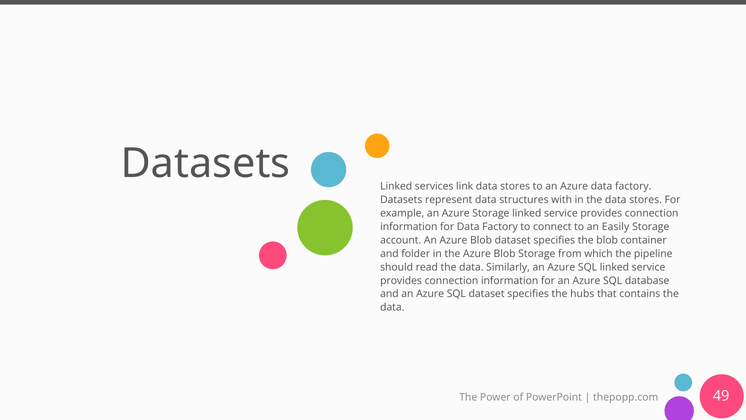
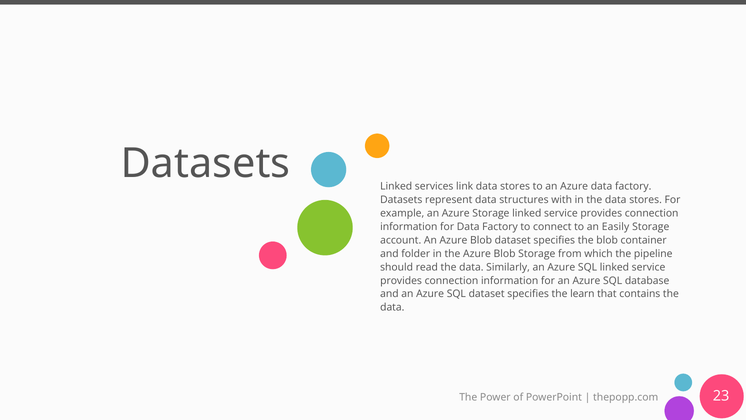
hubs: hubs -> learn
49: 49 -> 23
